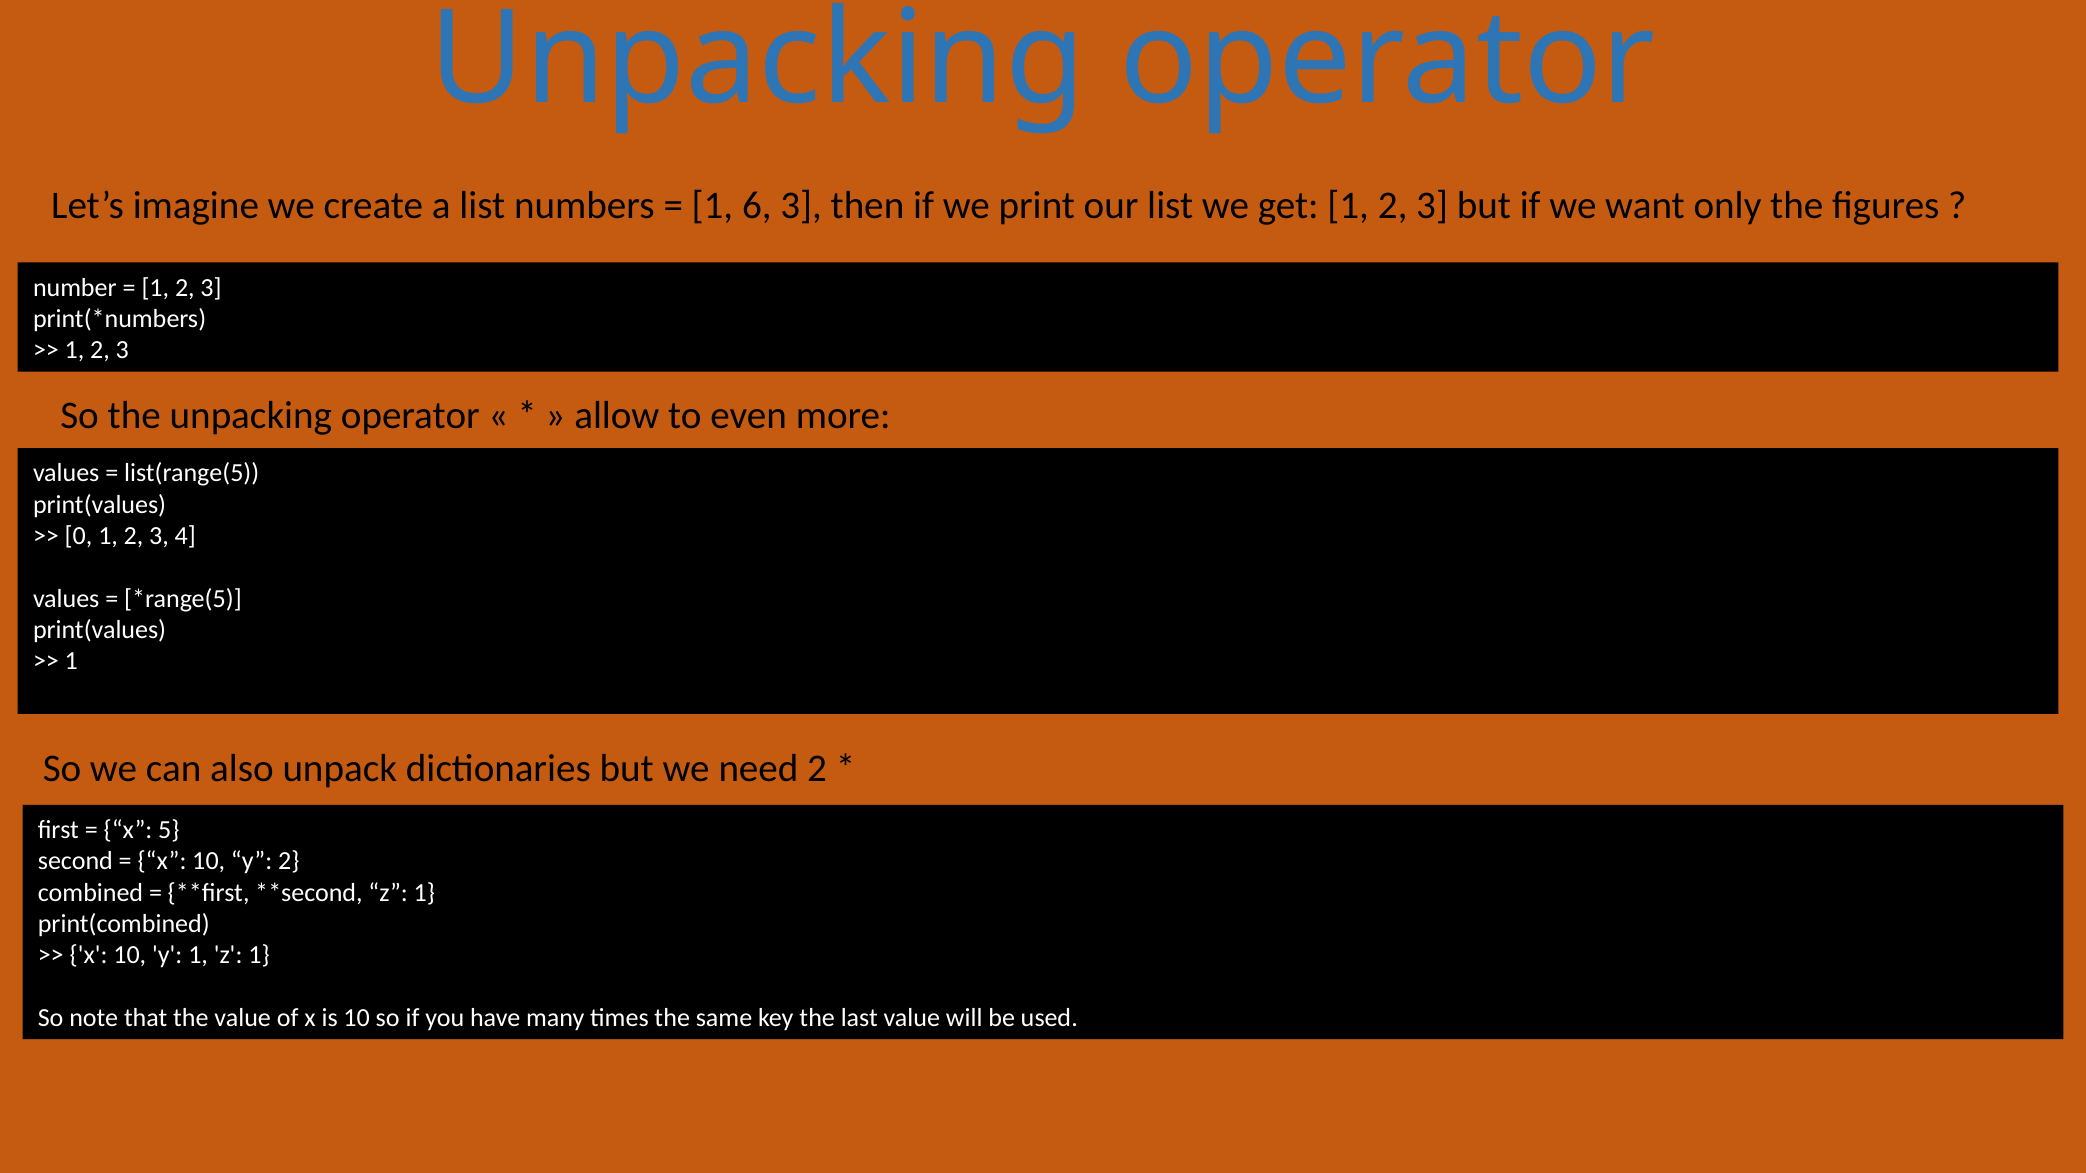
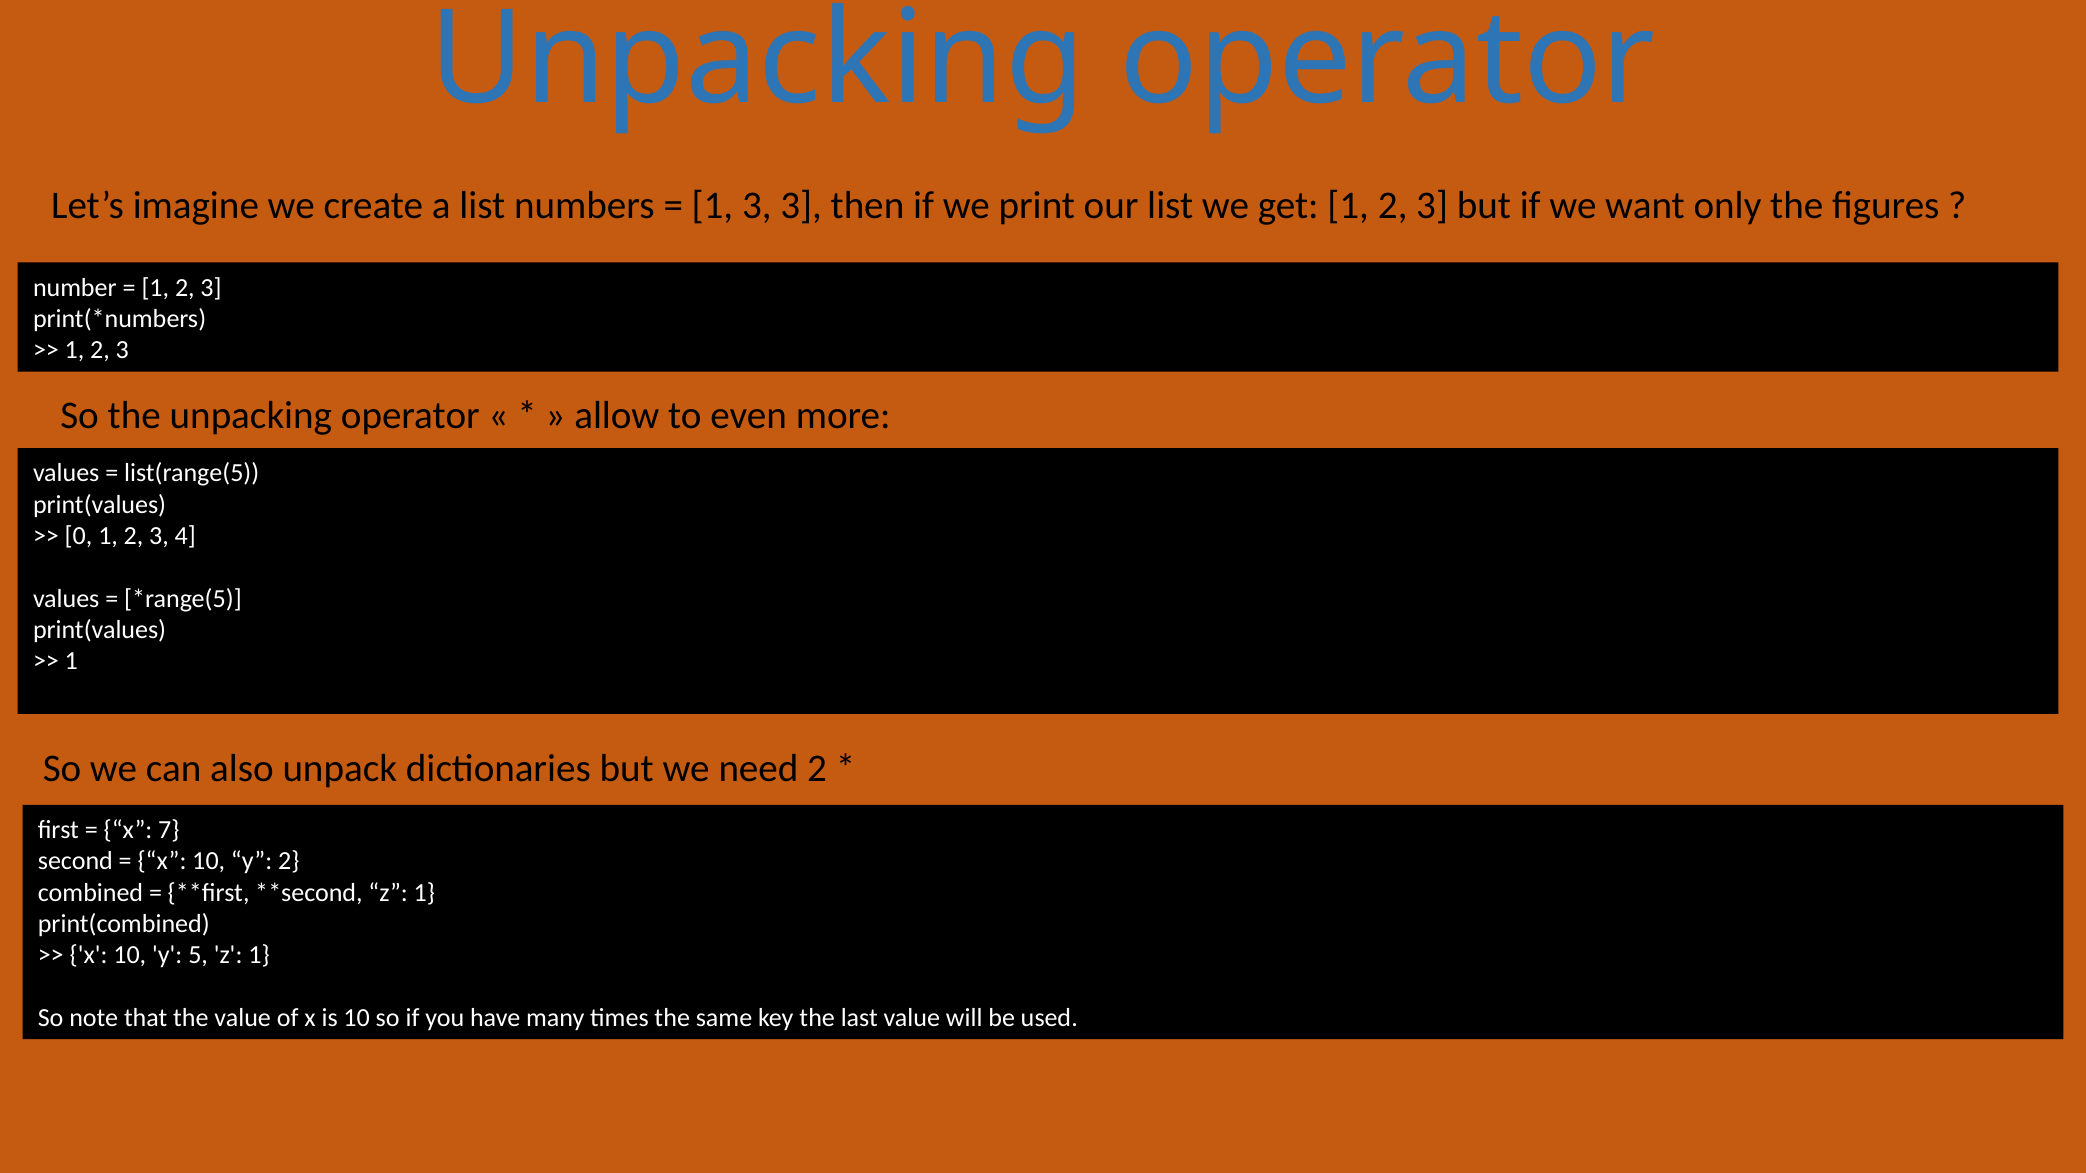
1 6: 6 -> 3
5: 5 -> 7
y 1: 1 -> 5
